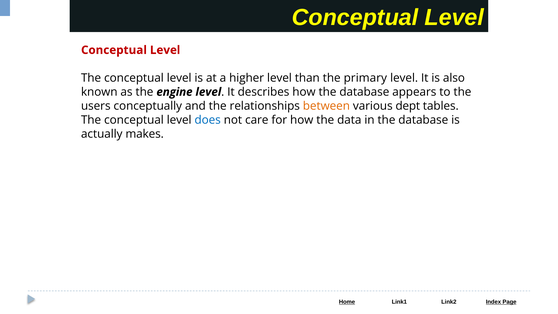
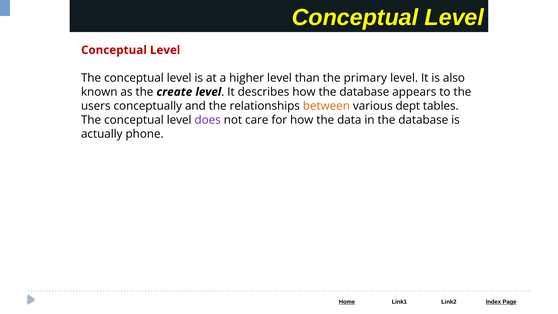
engine: engine -> create
does colour: blue -> purple
makes: makes -> phone
